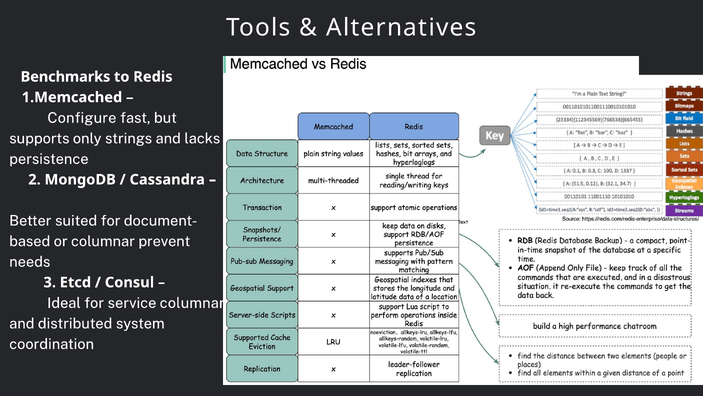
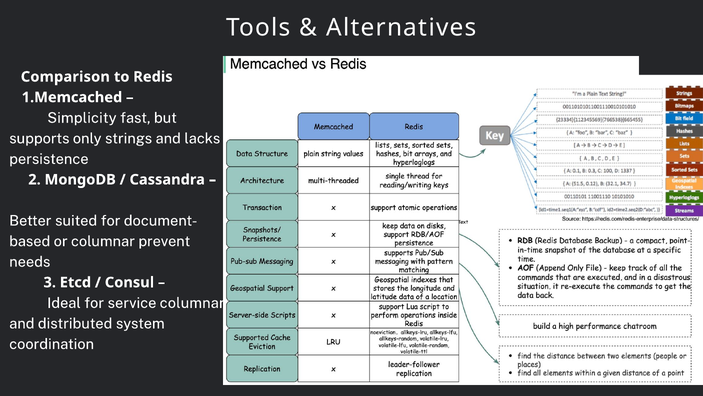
Benchmarks: Benchmarks -> Comparison
Configure: Configure -> Simplicity
